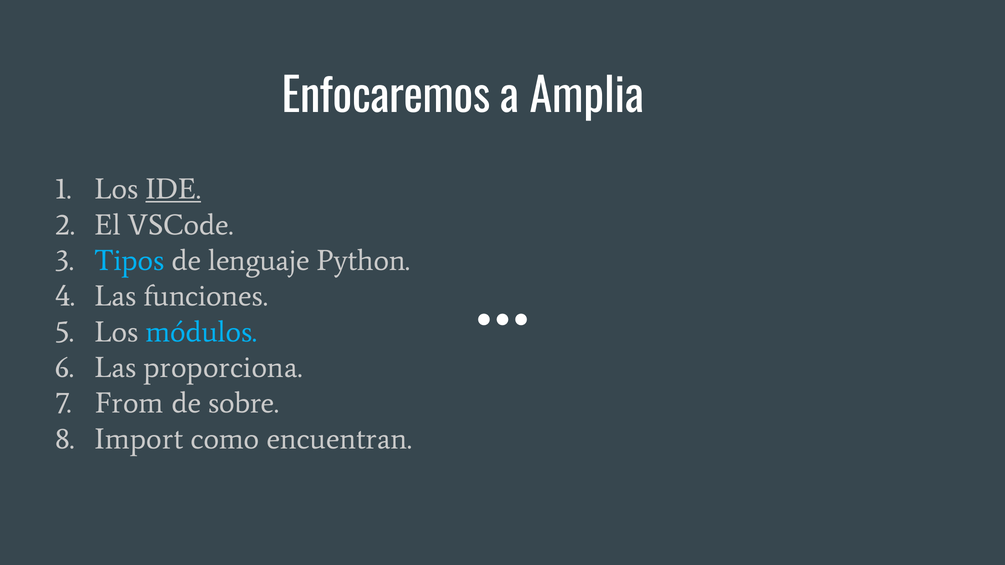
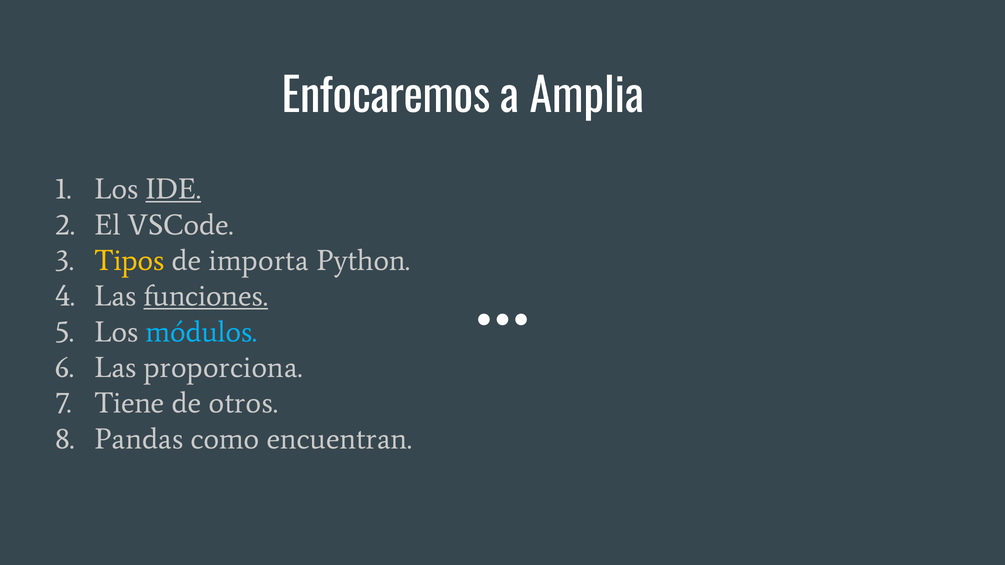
Tipos colour: light blue -> yellow
lenguaje: lenguaje -> importa
funciones underline: none -> present
From: From -> Tiene
sobre: sobre -> otros
Import: Import -> Pandas
